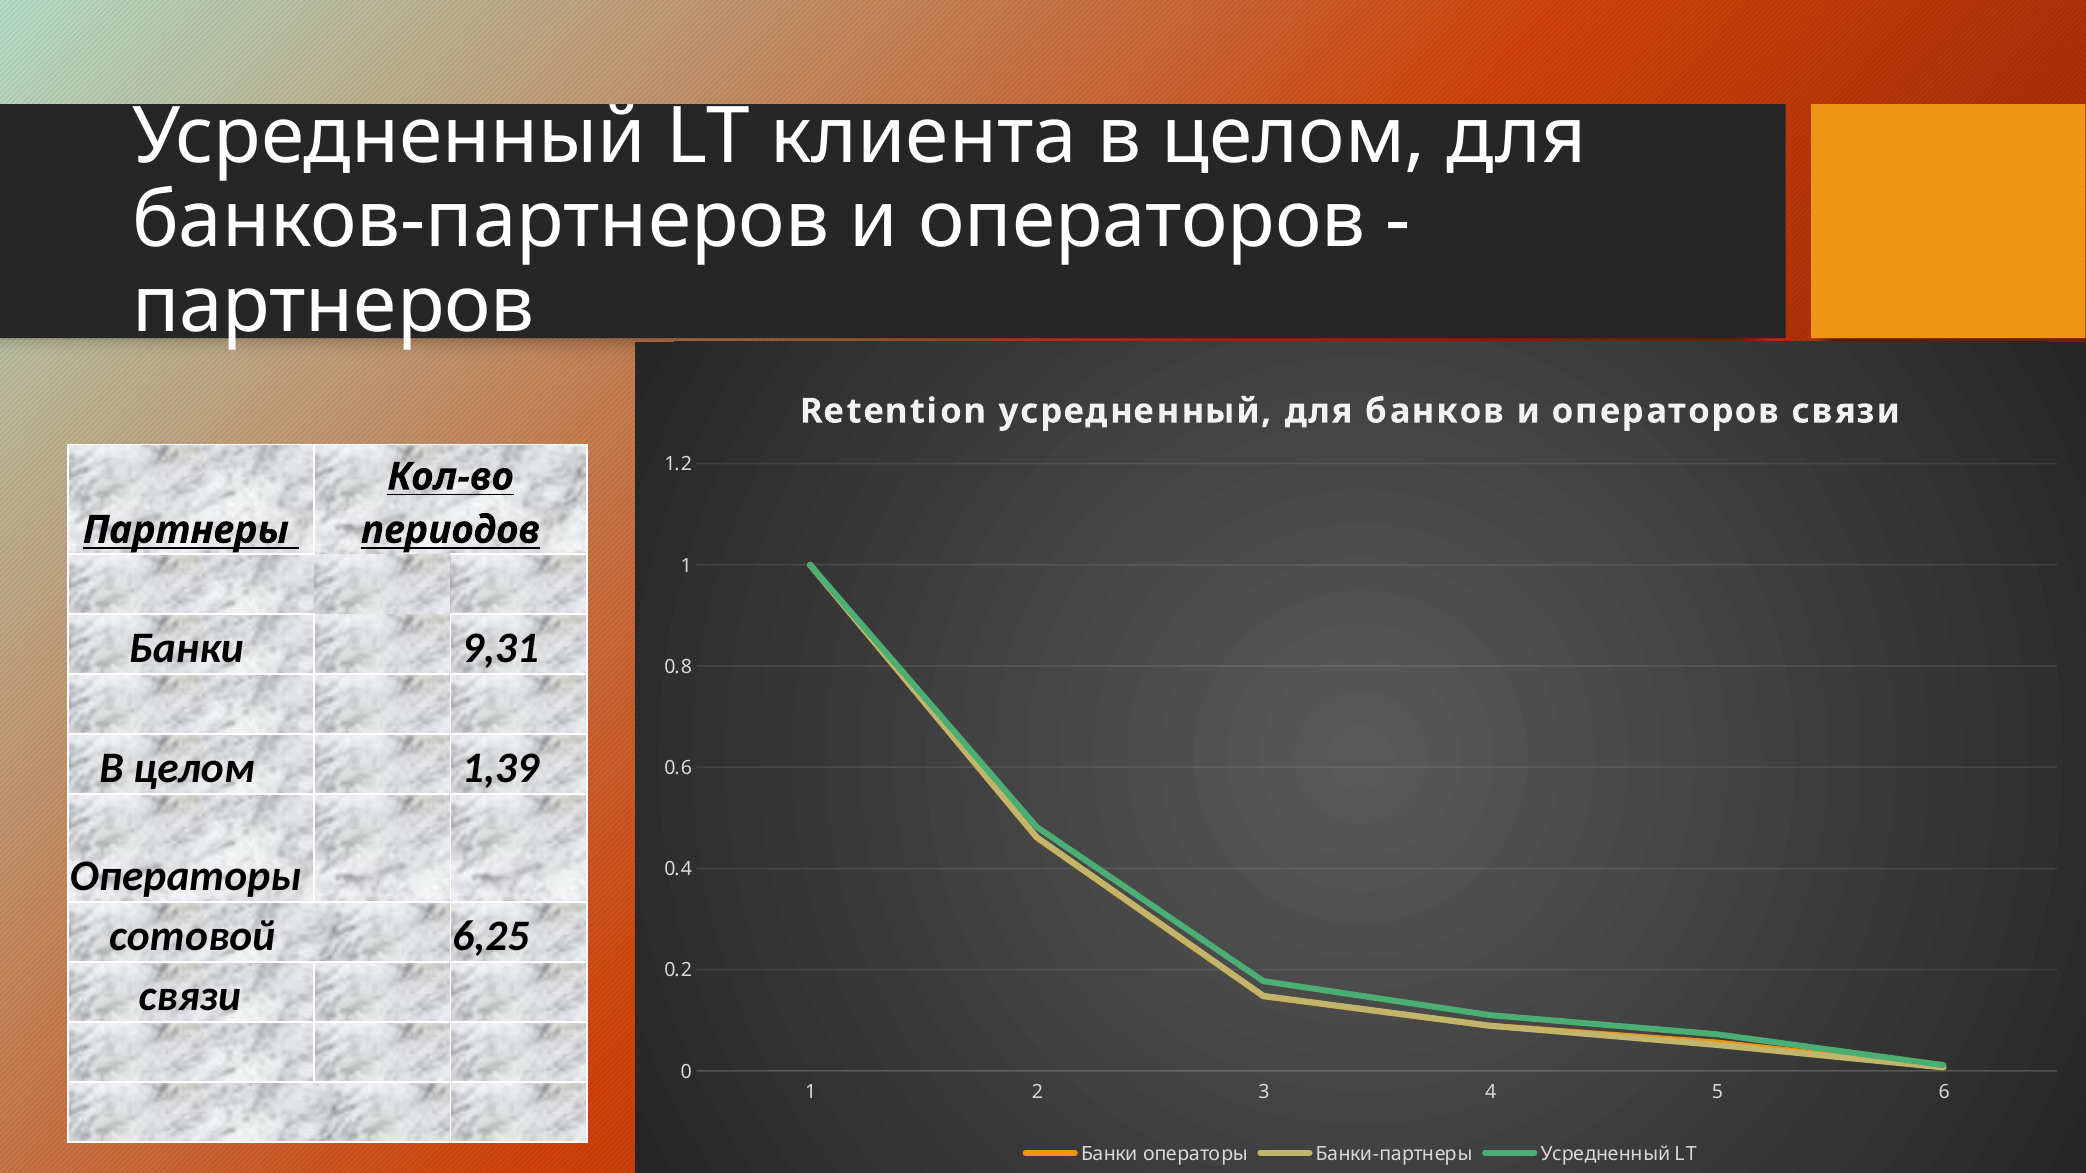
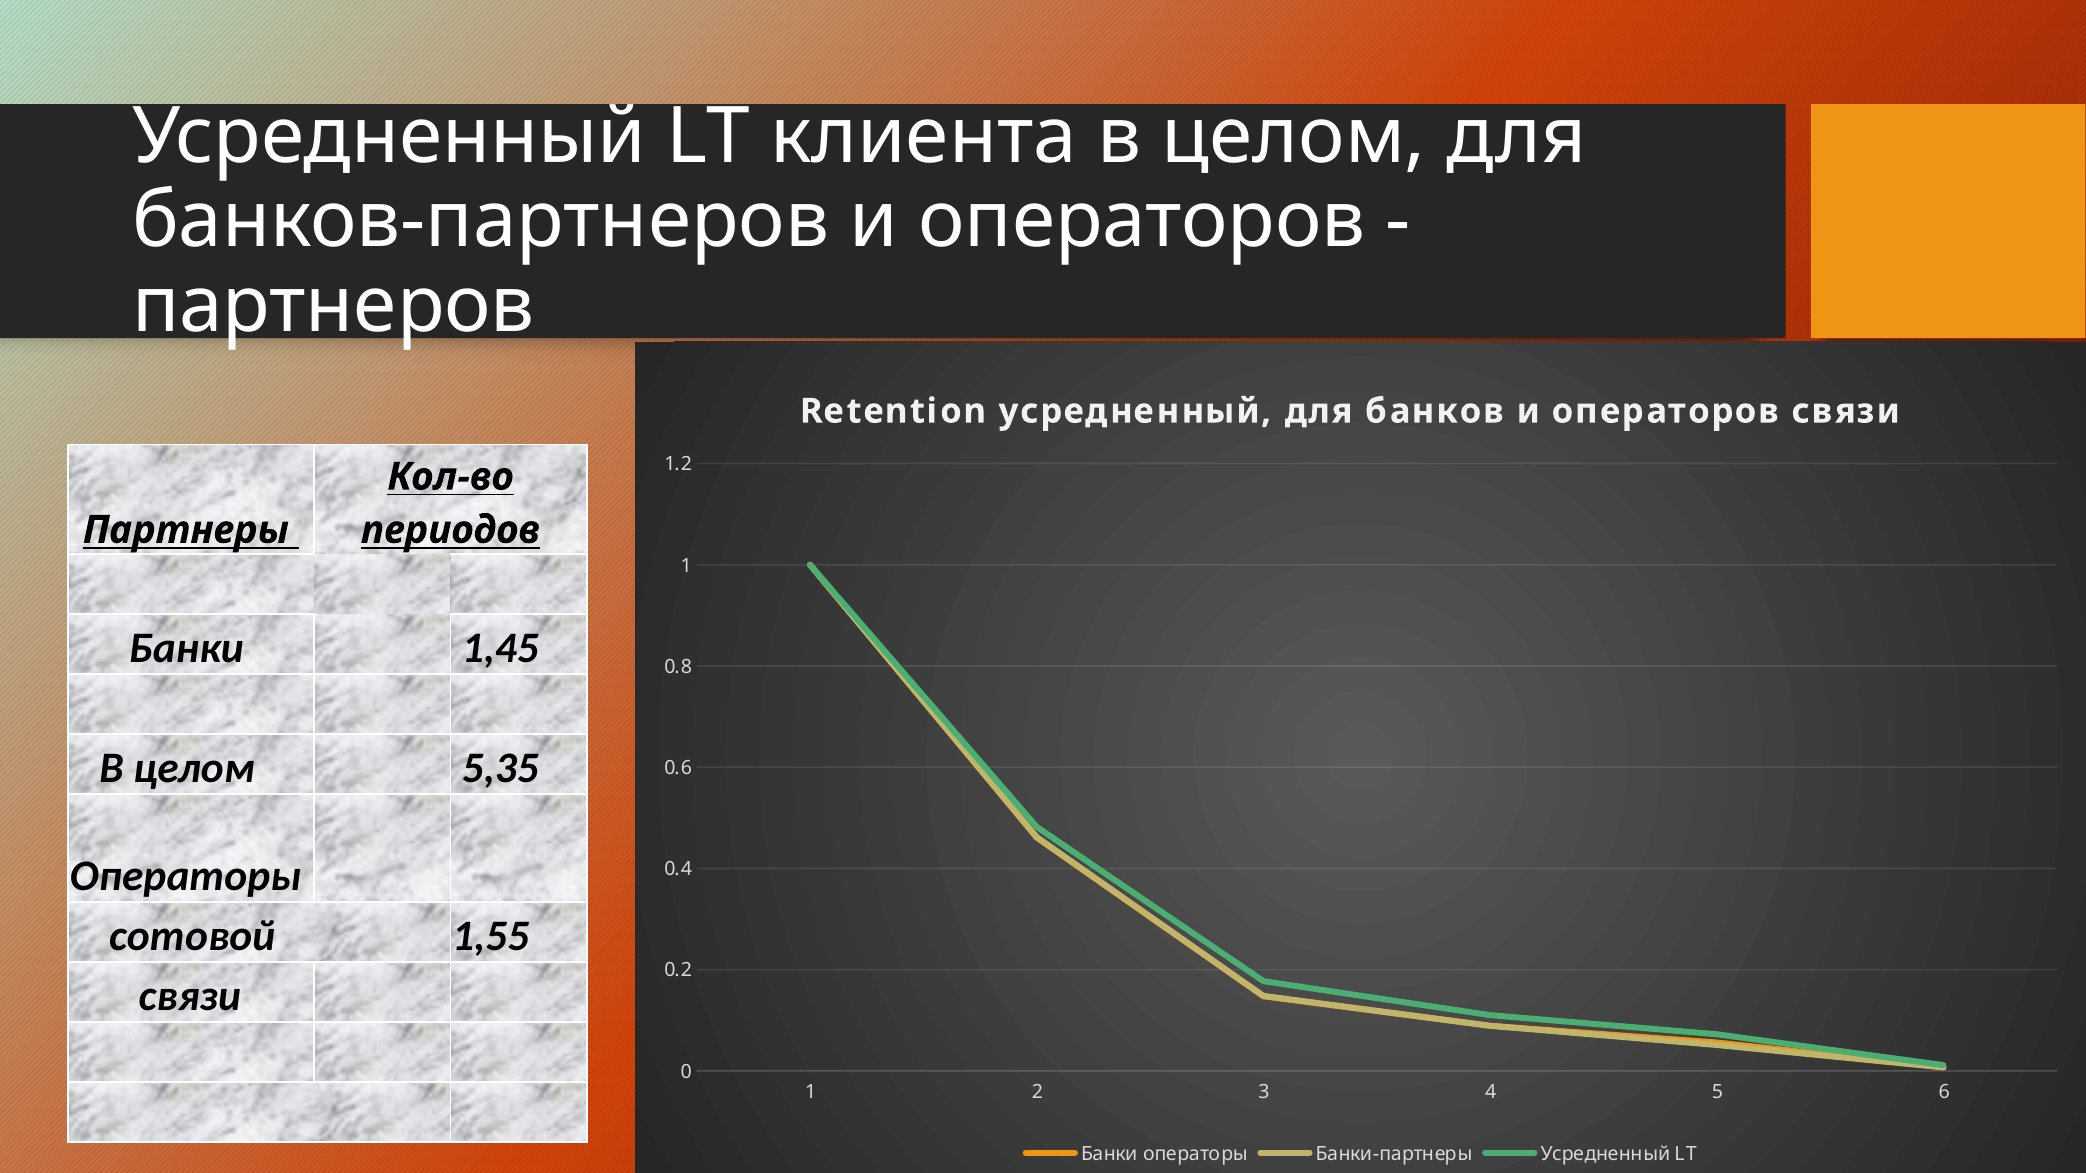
9,31: 9,31 -> 1,45
1,39: 1,39 -> 5,35
6,25: 6,25 -> 1,55
